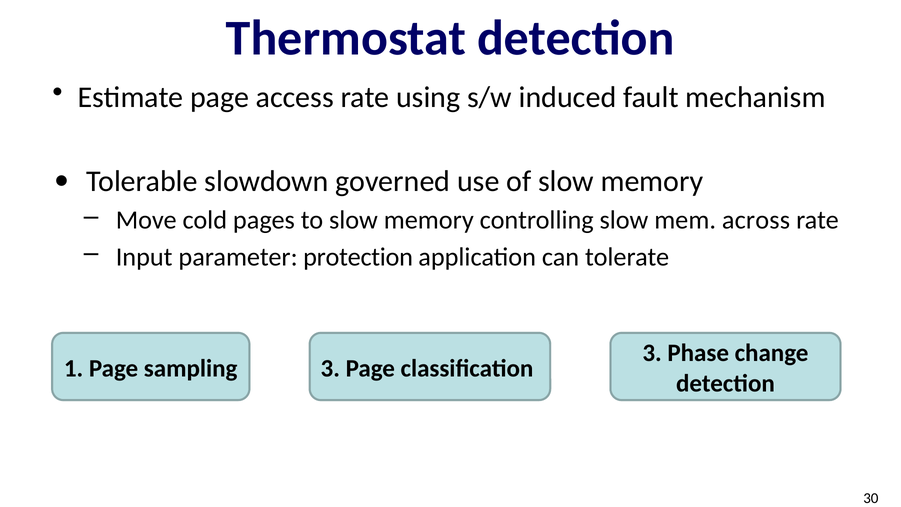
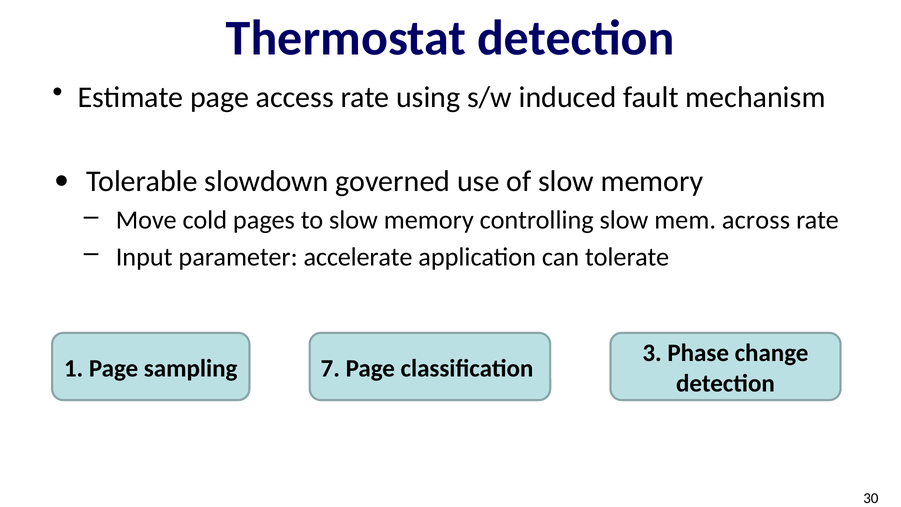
protection: protection -> accelerate
sampling 3: 3 -> 7
